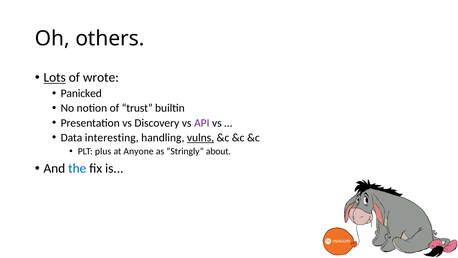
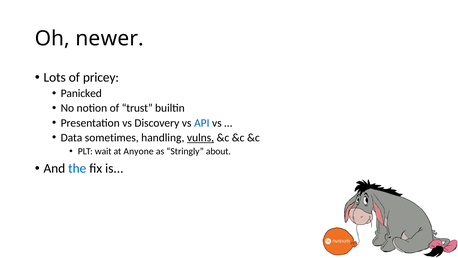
others: others -> newer
Lots underline: present -> none
wrote: wrote -> pricey
API colour: purple -> blue
interesting: interesting -> sometimes
plus: plus -> wait
